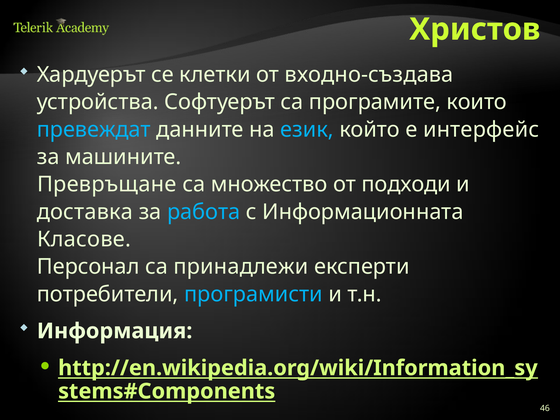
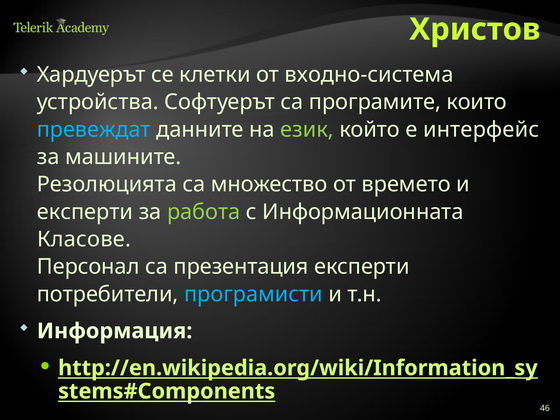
входно-създава: входно-създава -> входно-система
език colour: light blue -> light green
Превръщане: Превръщане -> Резолюцията
подходи: подходи -> времето
доставка at (85, 212): доставка -> експерти
работа colour: light blue -> light green
принадлежи: принадлежи -> презентация
